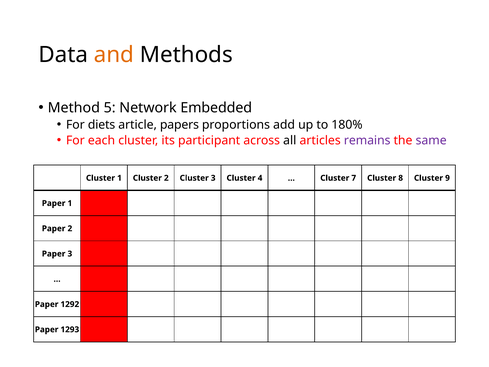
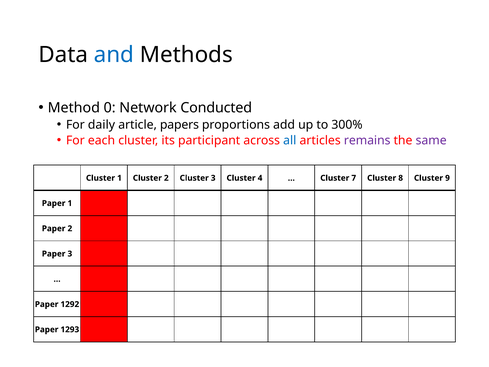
and colour: orange -> blue
5: 5 -> 0
Embedded: Embedded -> Conducted
diets: diets -> daily
180%: 180% -> 300%
all colour: black -> blue
